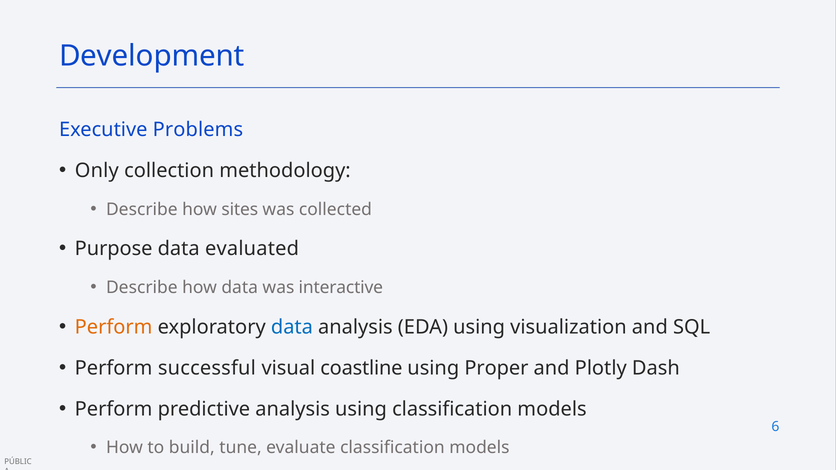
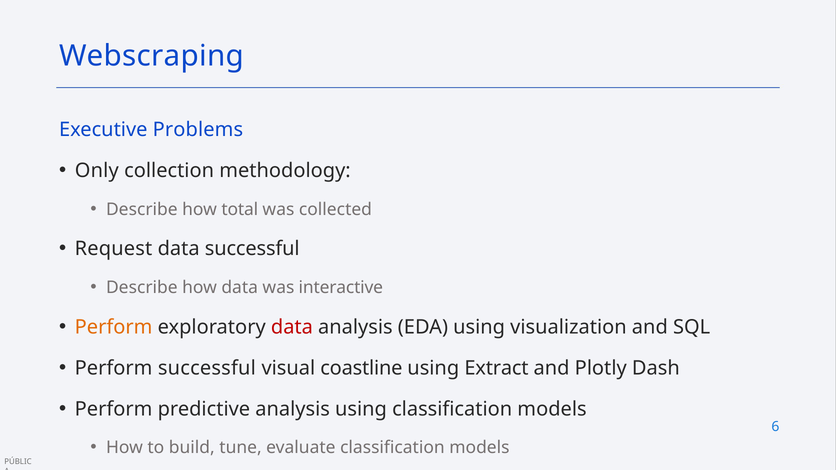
Development: Development -> Webscraping
sites: sites -> total
Purpose: Purpose -> Request
data evaluated: evaluated -> successful
data at (292, 327) colour: blue -> red
Proper: Proper -> Extract
